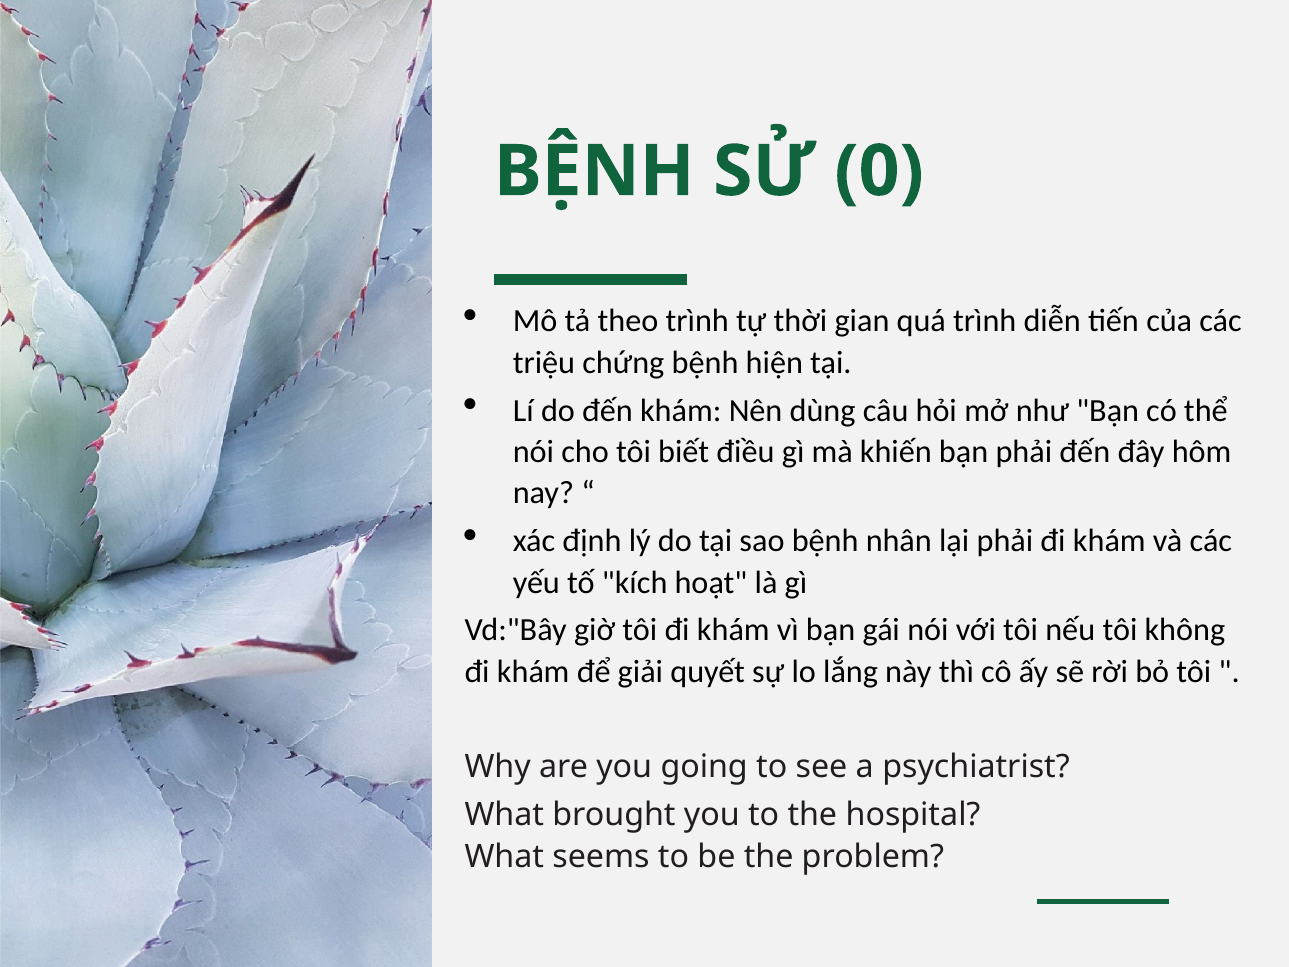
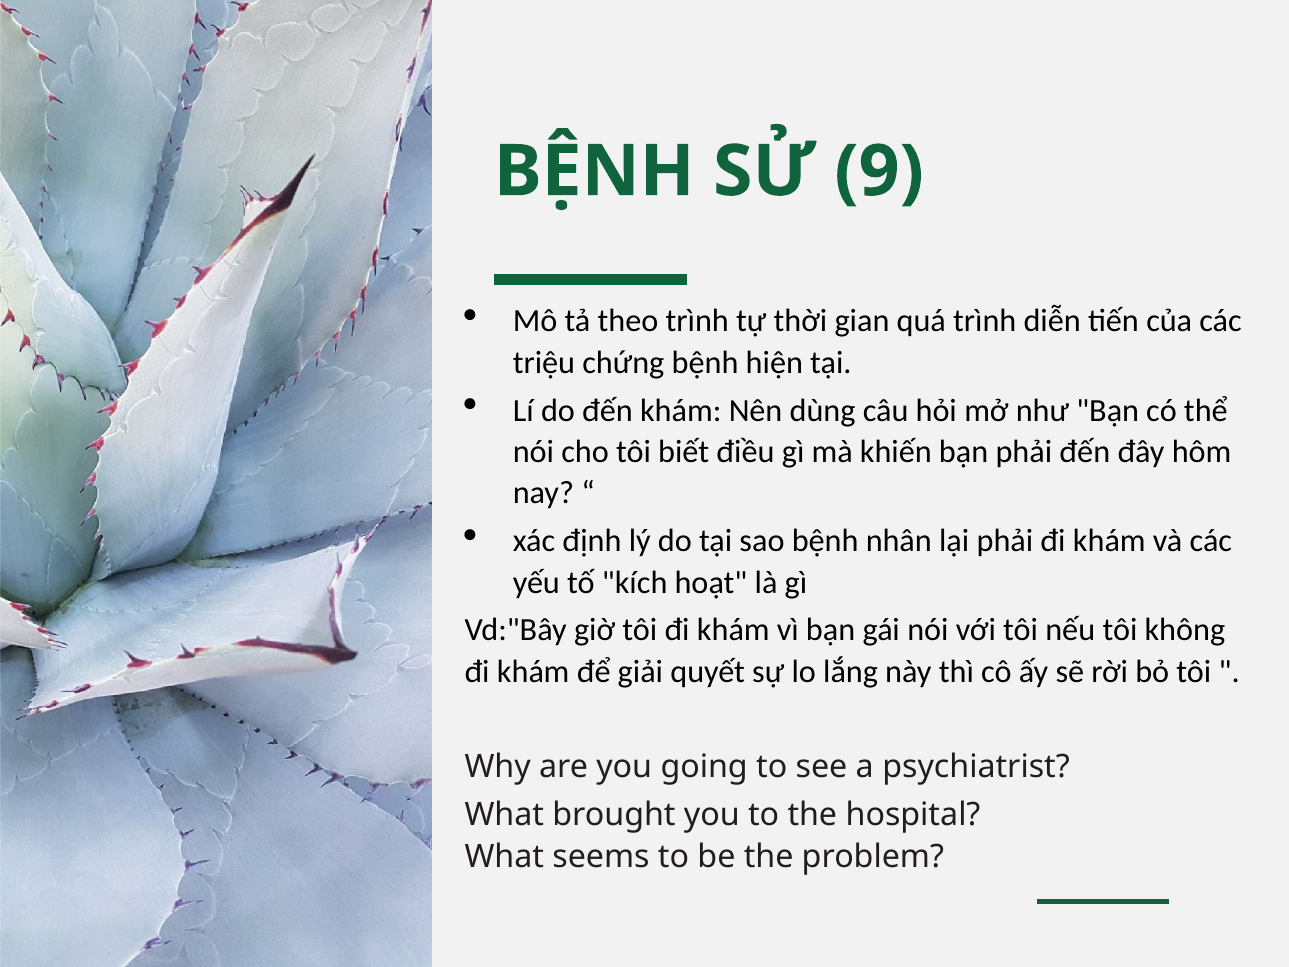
0: 0 -> 9
